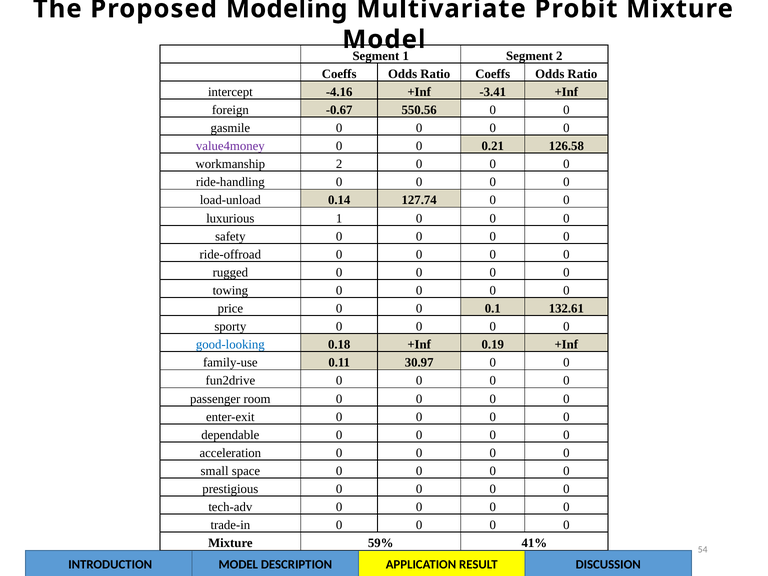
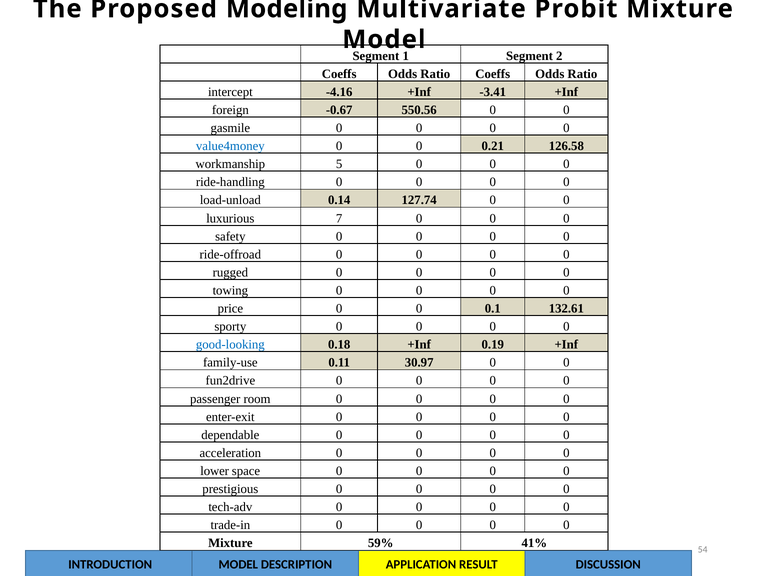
value4money colour: purple -> blue
workmanship 2: 2 -> 5
luxurious 1: 1 -> 7
small: small -> lower
